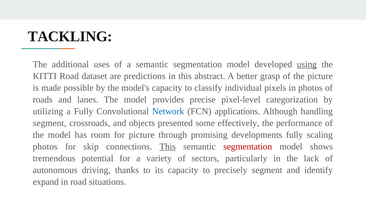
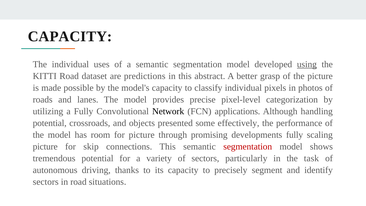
TACKLING at (70, 36): TACKLING -> CAPACITY
The additional: additional -> individual
Network colour: blue -> black
segment at (50, 123): segment -> potential
photos at (45, 146): photos -> picture
This at (168, 146) underline: present -> none
lack: lack -> task
expand at (46, 182): expand -> sectors
